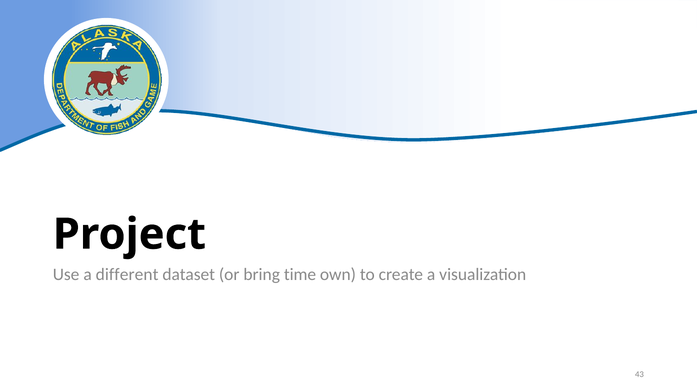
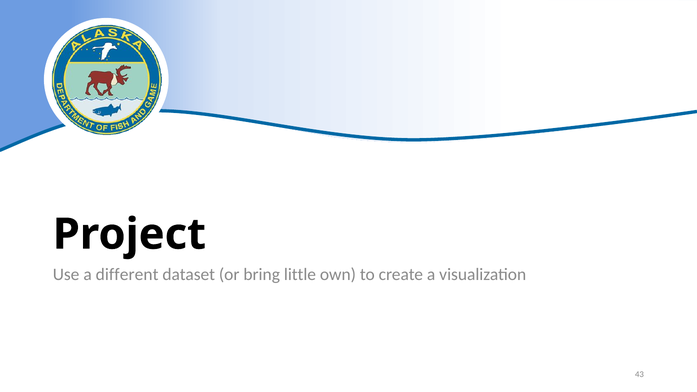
time: time -> little
